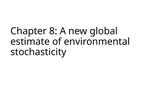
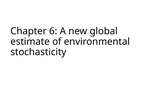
8: 8 -> 6
